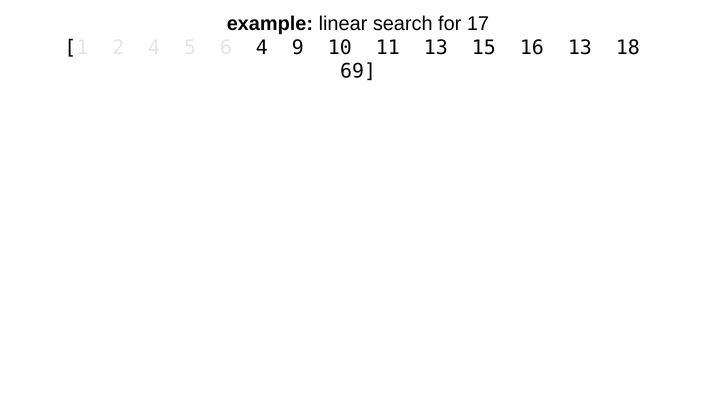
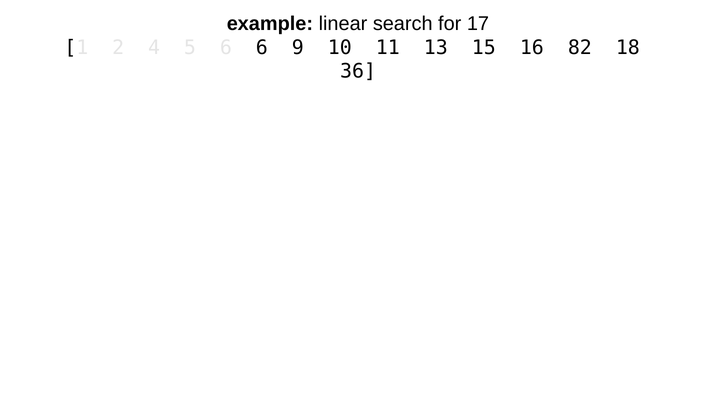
6 4: 4 -> 6
16 13: 13 -> 82
69: 69 -> 36
